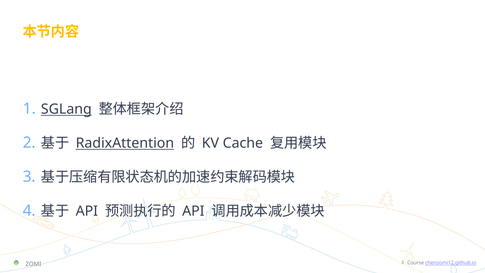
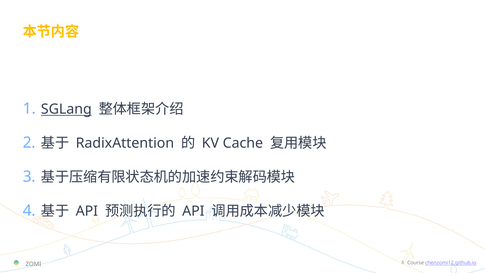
RadixAttention underline: present -> none
